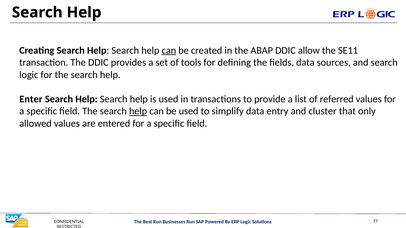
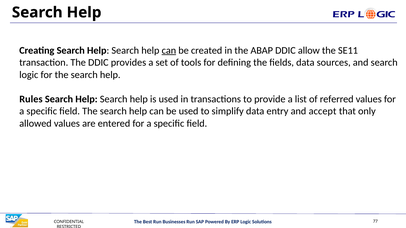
Enter: Enter -> Rules
help at (138, 111) underline: present -> none
cluster: cluster -> accept
